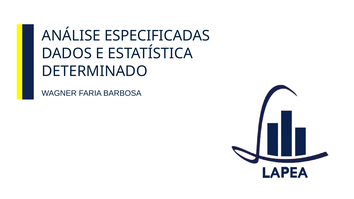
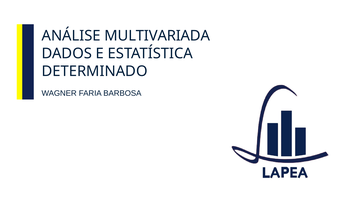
ESPECIFICADAS: ESPECIFICADAS -> MULTIVARIADA
